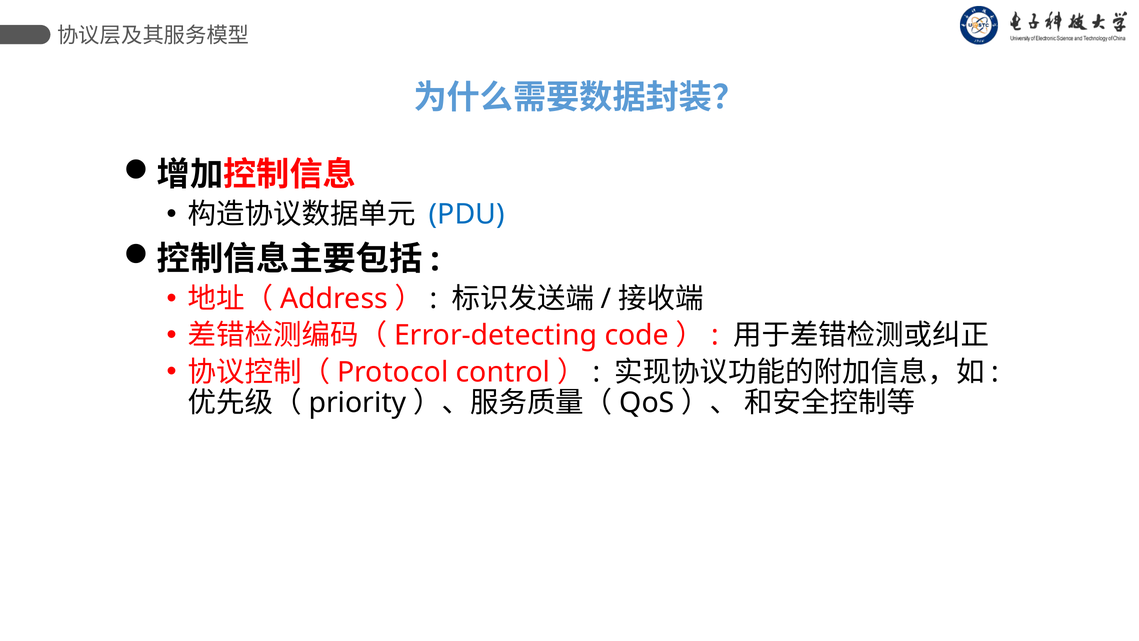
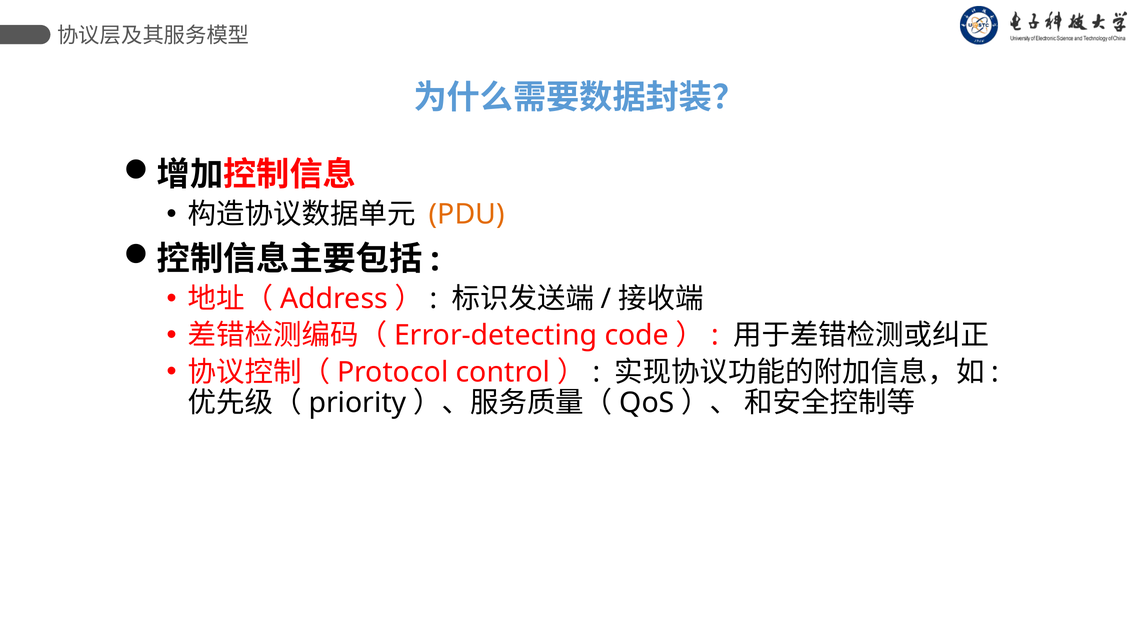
PDU colour: blue -> orange
